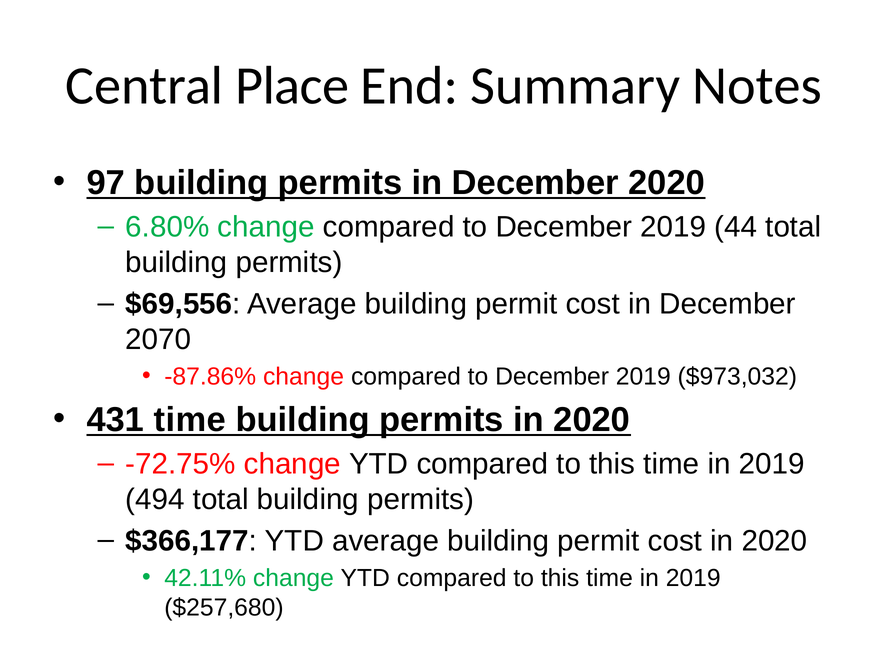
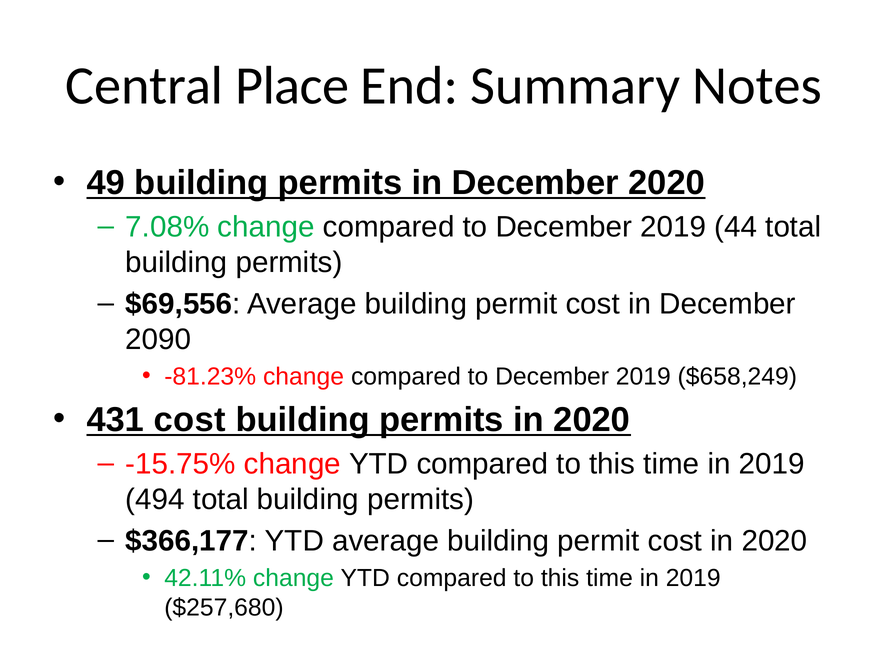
97: 97 -> 49
6.80%: 6.80% -> 7.08%
2070: 2070 -> 2090
-87.86%: -87.86% -> -81.23%
$973,032: $973,032 -> $658,249
431 time: time -> cost
-72.75%: -72.75% -> -15.75%
